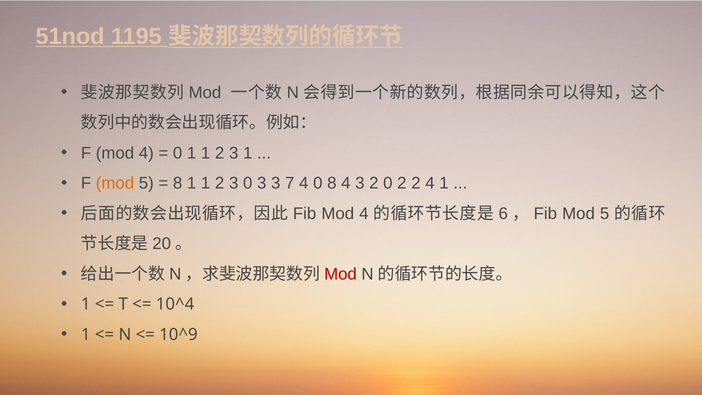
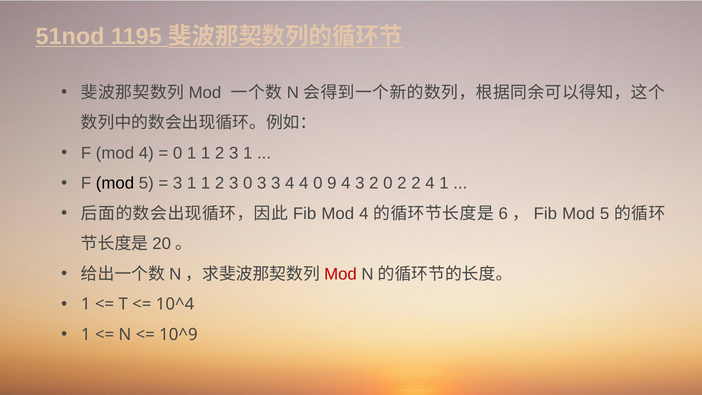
mod at (115, 183) colour: orange -> black
8 at (178, 183): 8 -> 3
3 7: 7 -> 4
0 8: 8 -> 9
